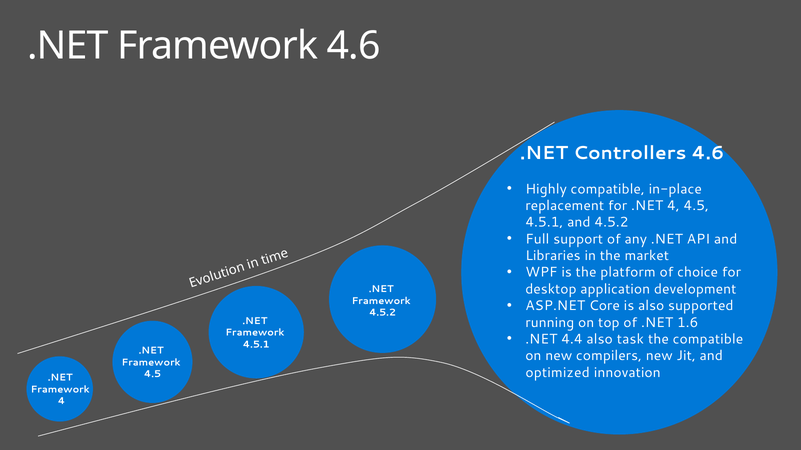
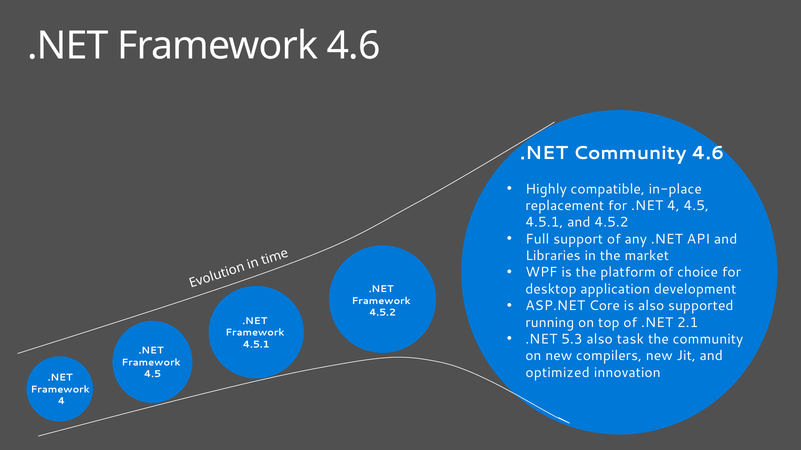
.NET Controllers: Controllers -> Community
1.6: 1.6 -> 2.1
4.4: 4.4 -> 5.3
the compatible: compatible -> community
